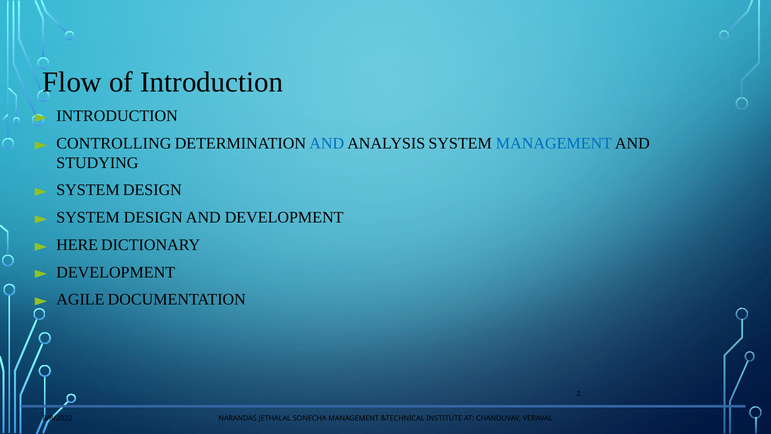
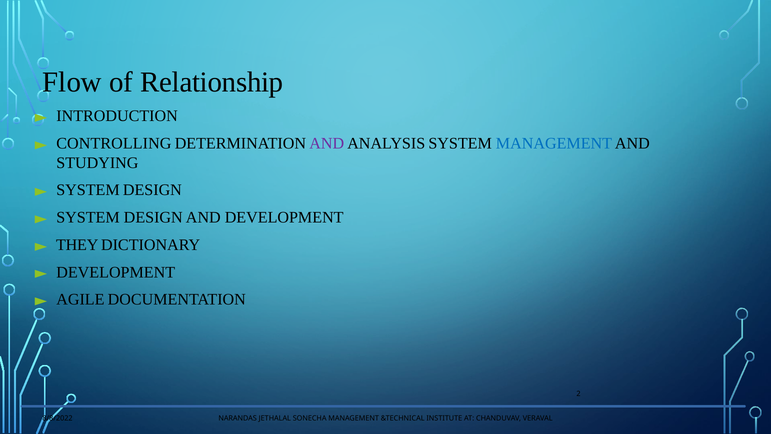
of Introduction: Introduction -> Relationship
AND at (327, 143) colour: blue -> purple
HERE: HERE -> THEY
